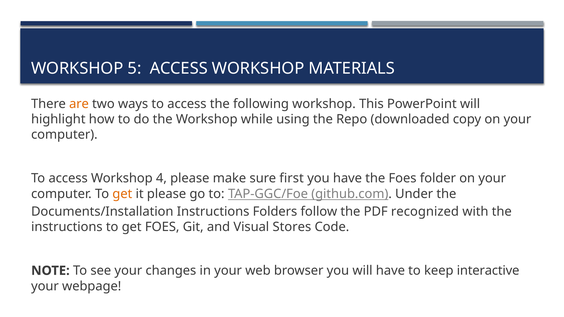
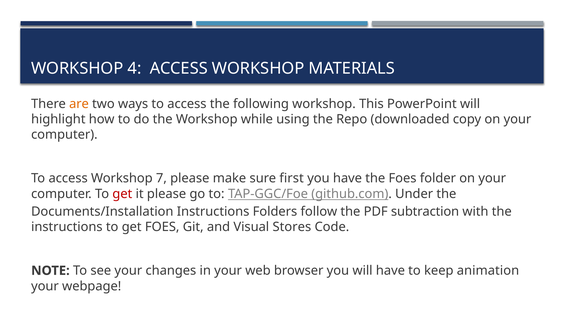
5: 5 -> 4
4: 4 -> 7
get at (122, 194) colour: orange -> red
recognized: recognized -> subtraction
interactive: interactive -> animation
